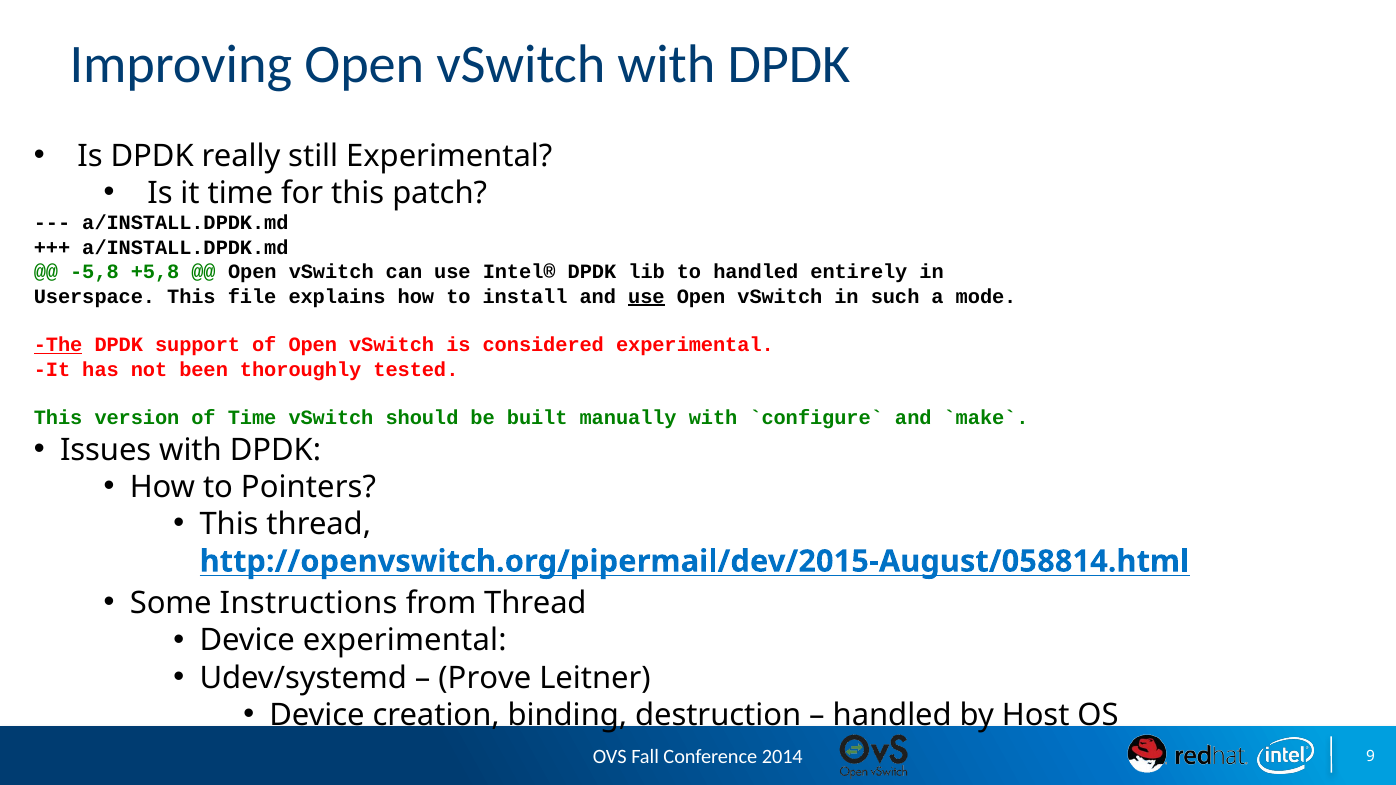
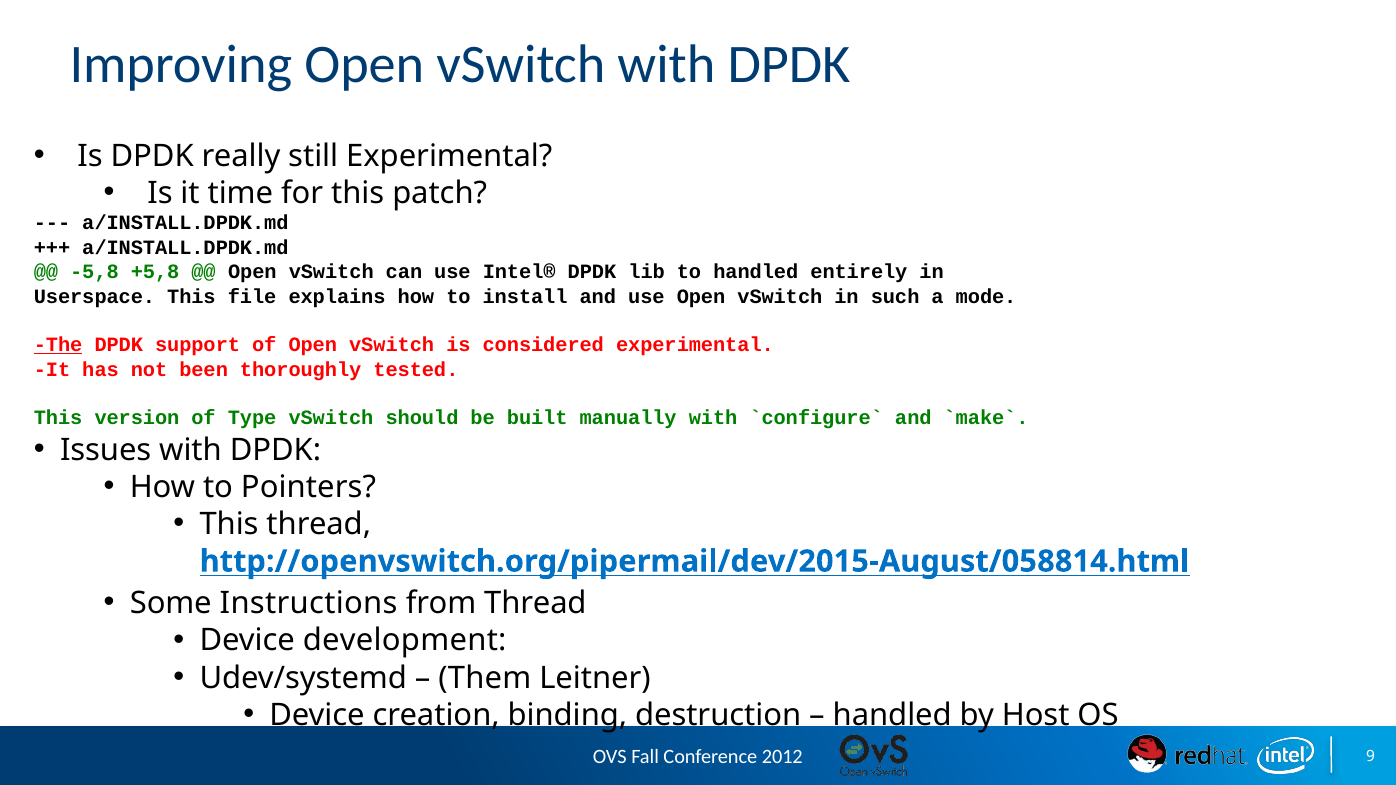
use at (646, 296) underline: present -> none
of Time: Time -> Type
Device experimental: experimental -> development
Prove: Prove -> Them
2014: 2014 -> 2012
